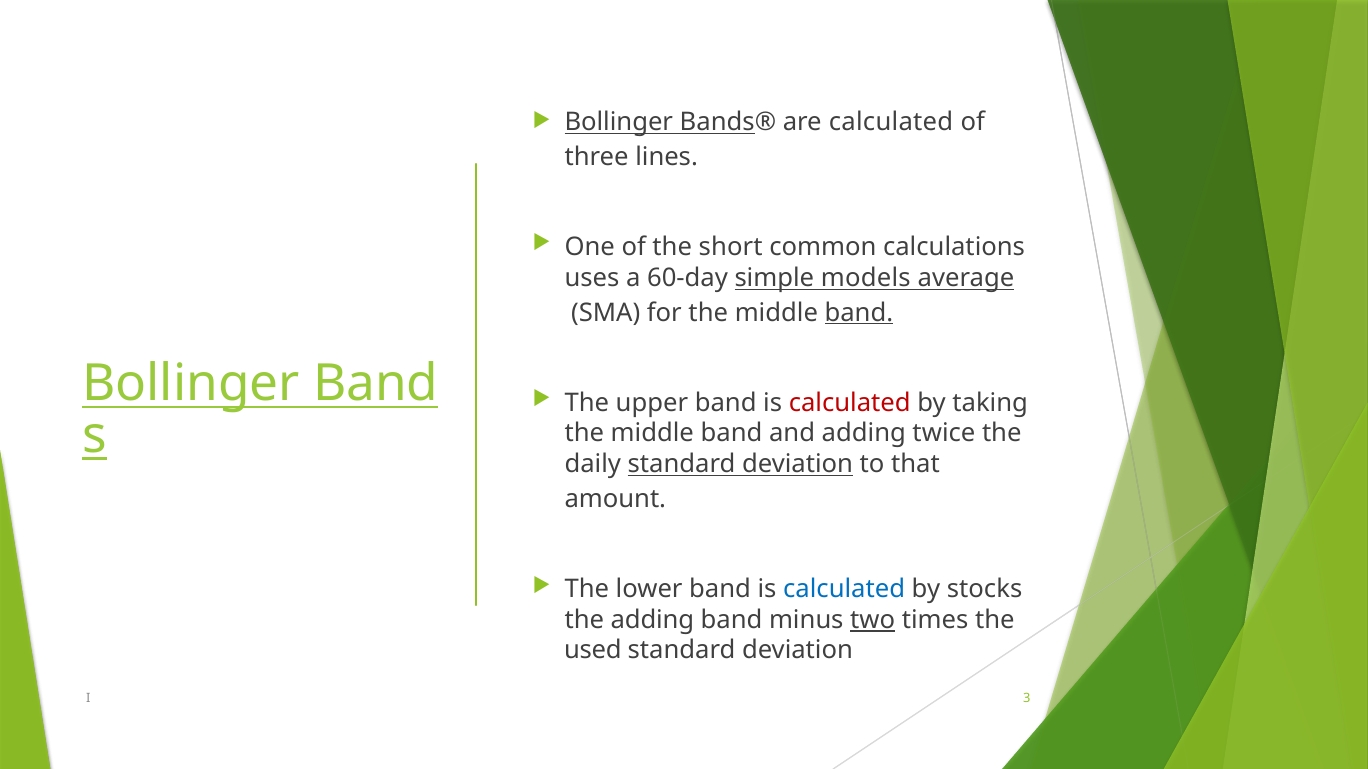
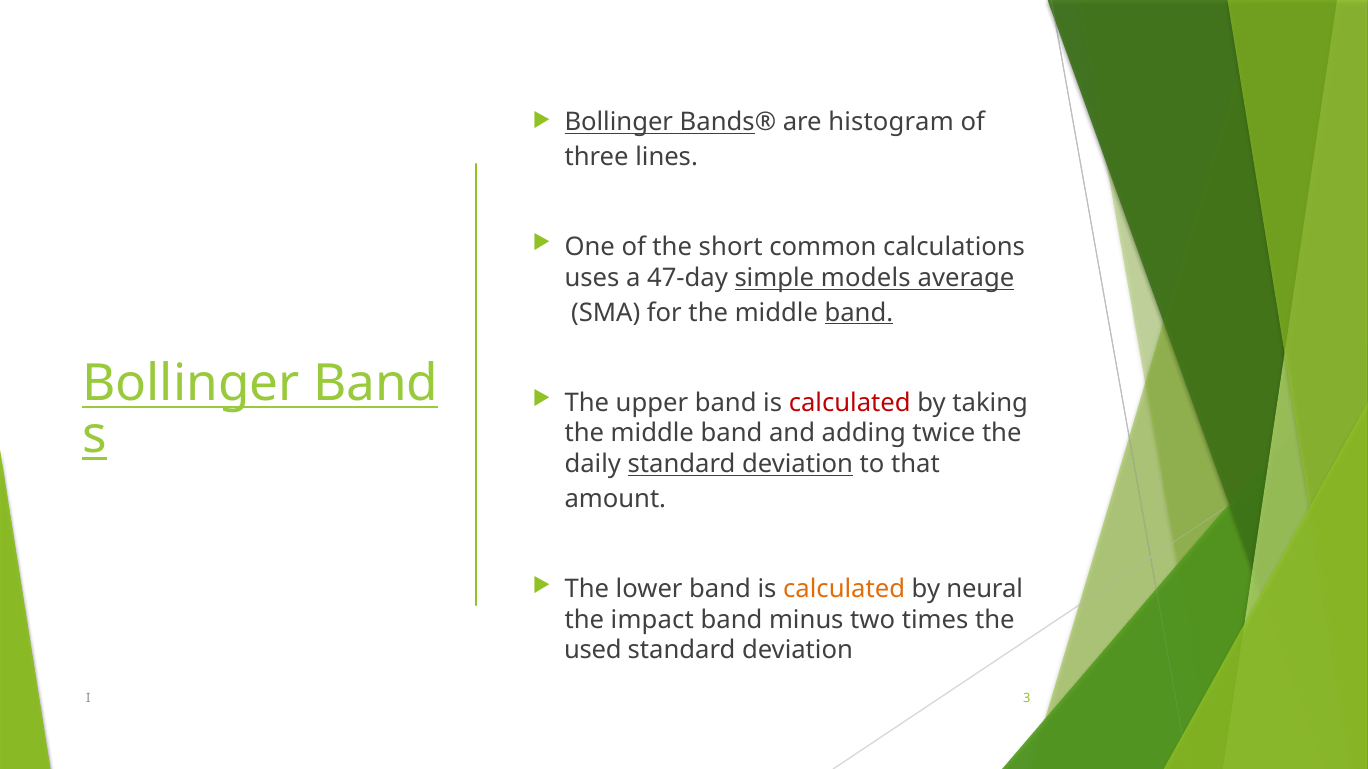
are calculated: calculated -> histogram
60-day: 60-day -> 47-day
calculated at (844, 589) colour: blue -> orange
stocks: stocks -> neural
the adding: adding -> impact
two underline: present -> none
